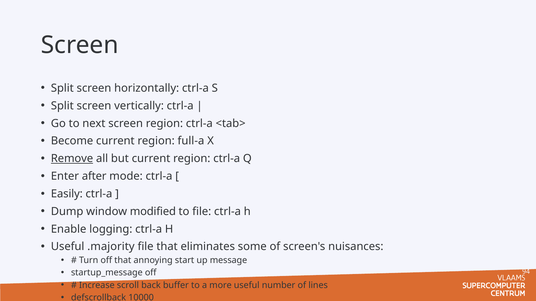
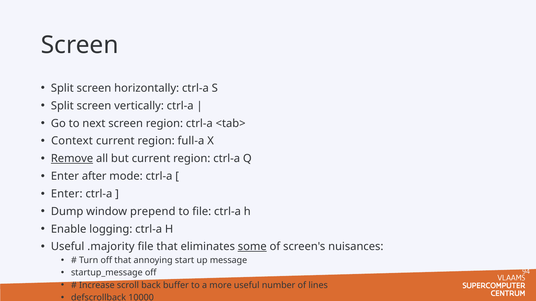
Become: Become -> Context
Easily at (67, 194): Easily -> Enter
modified: modified -> prepend
some underline: none -> present
